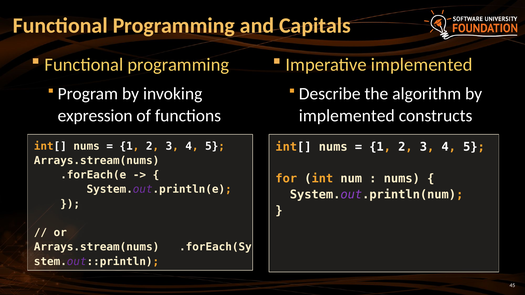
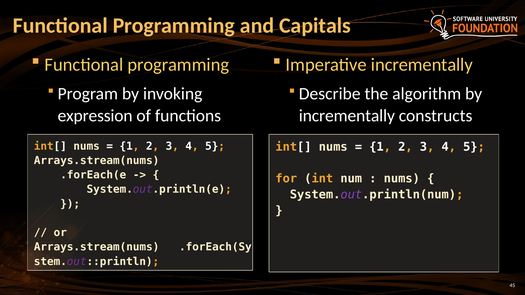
Imperative implemented: implemented -> incrementally
implemented at (347, 116): implemented -> incrementally
